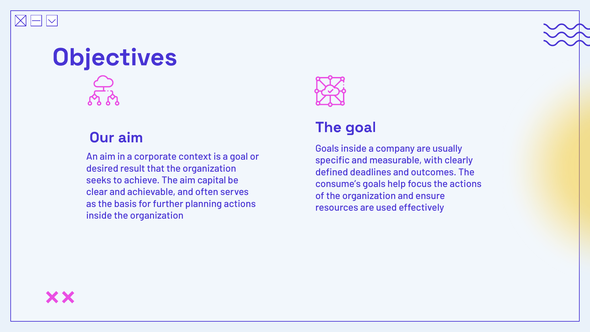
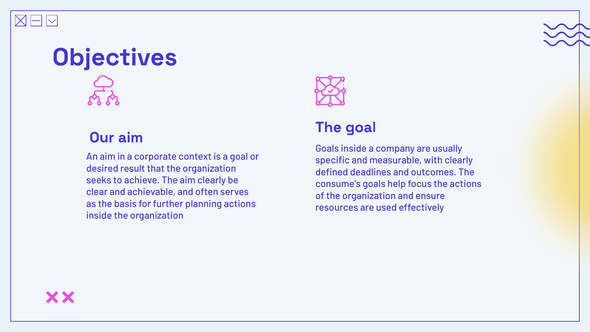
aim capital: capital -> clearly
